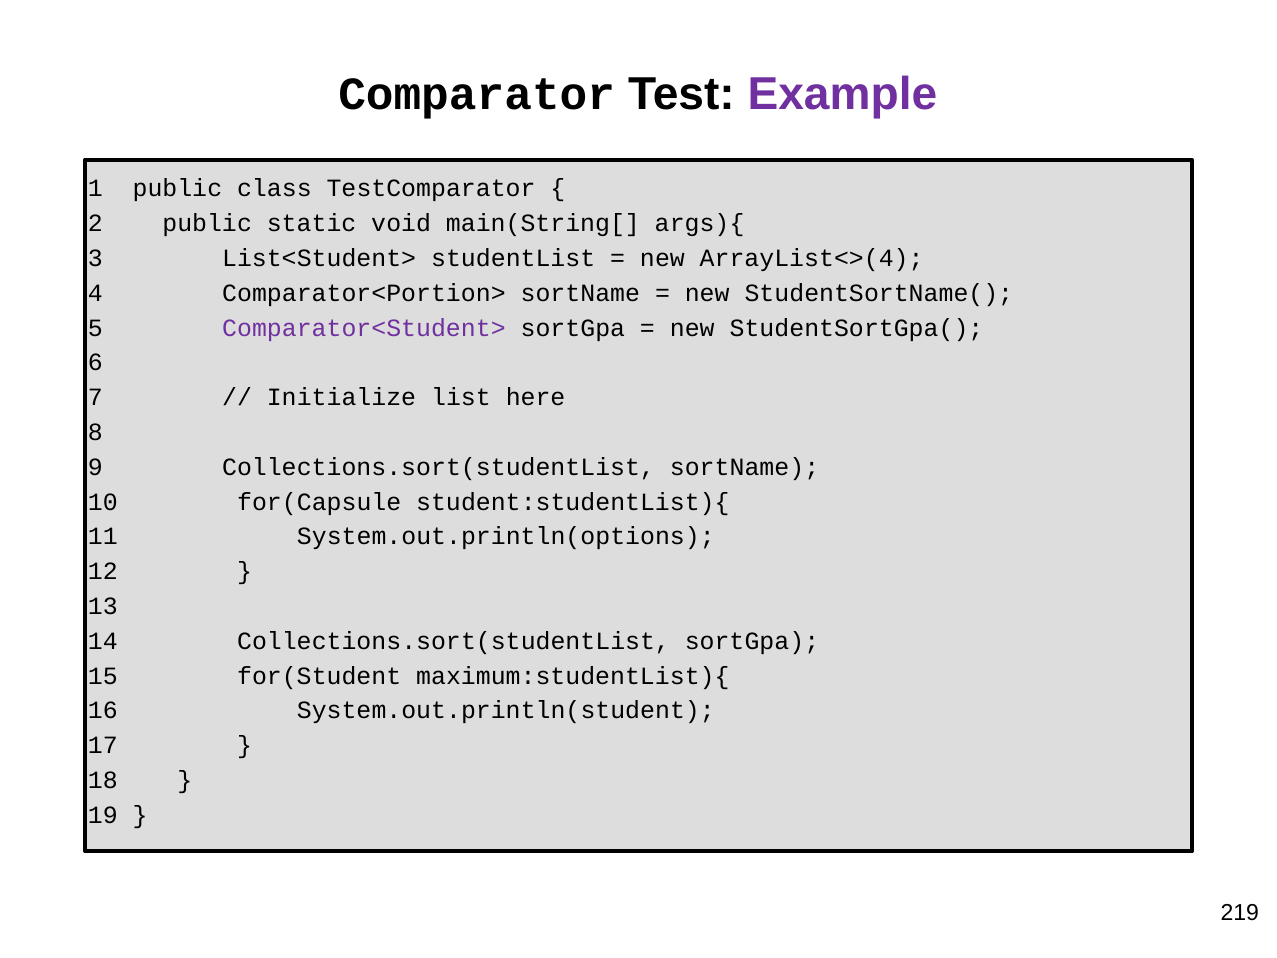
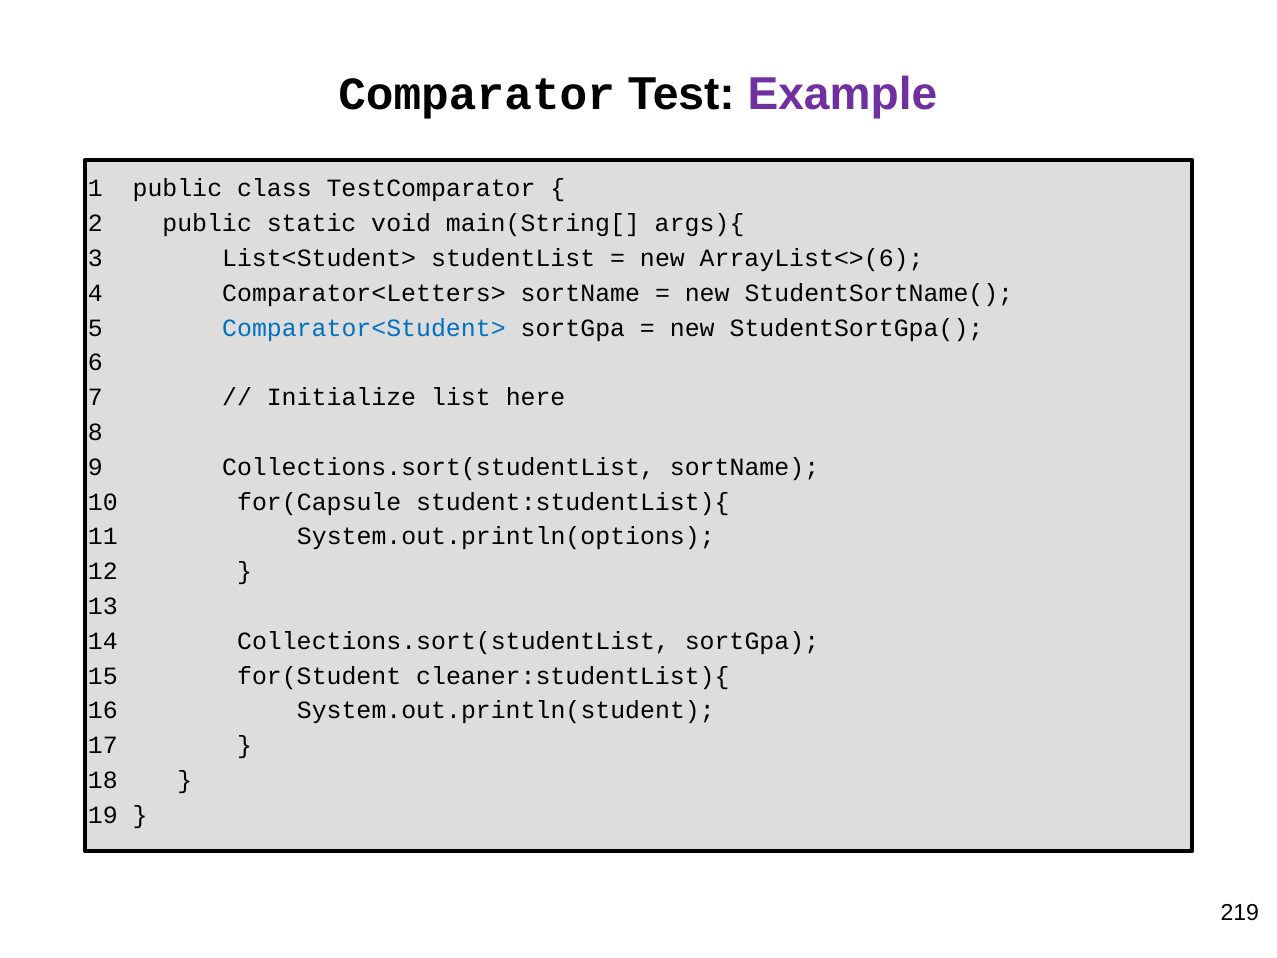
ArrayList<>(4: ArrayList<>(4 -> ArrayList<>(6
Comparator<Portion>: Comparator<Portion> -> Comparator<Letters>
Comparator<Student> colour: purple -> blue
maximum:studentList){: maximum:studentList){ -> cleaner:studentList){
